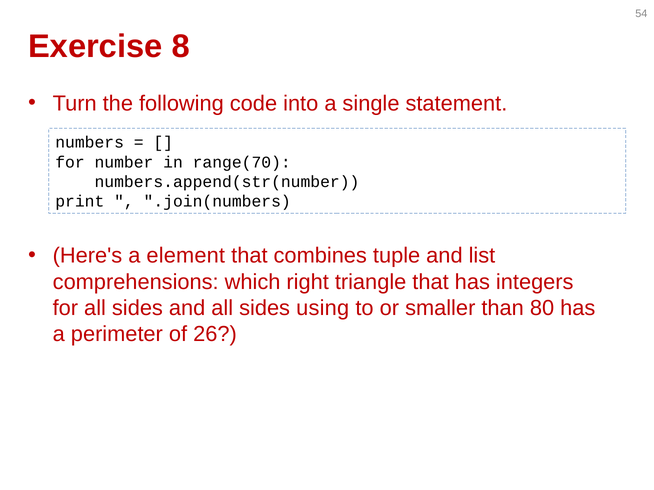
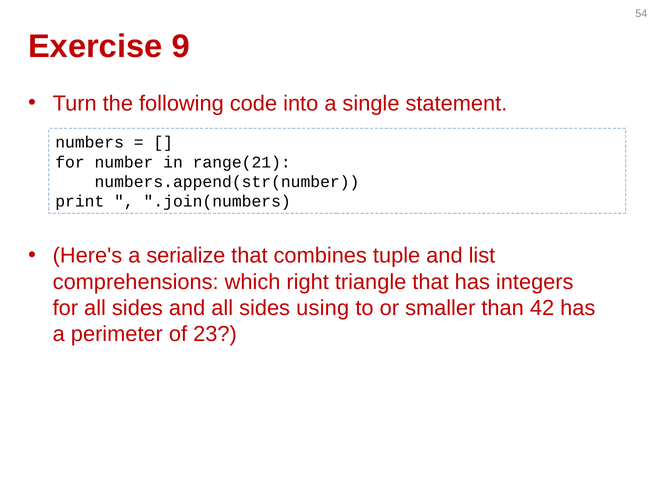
8: 8 -> 9
range(70: range(70 -> range(21
element: element -> serialize
80: 80 -> 42
26: 26 -> 23
